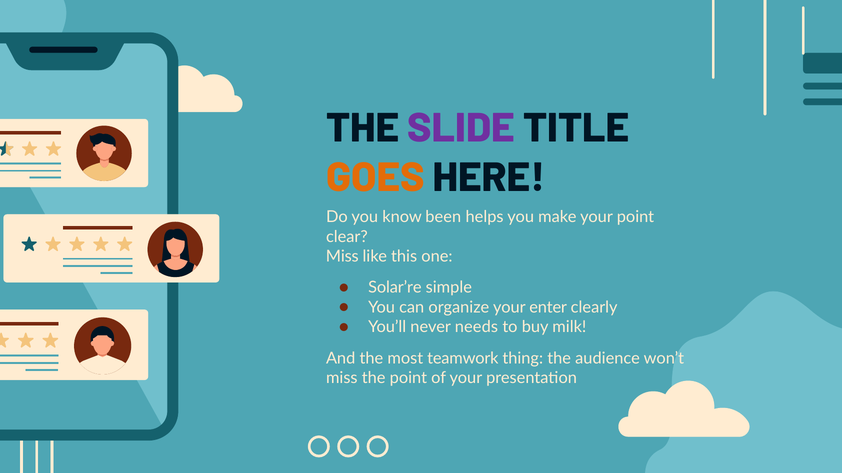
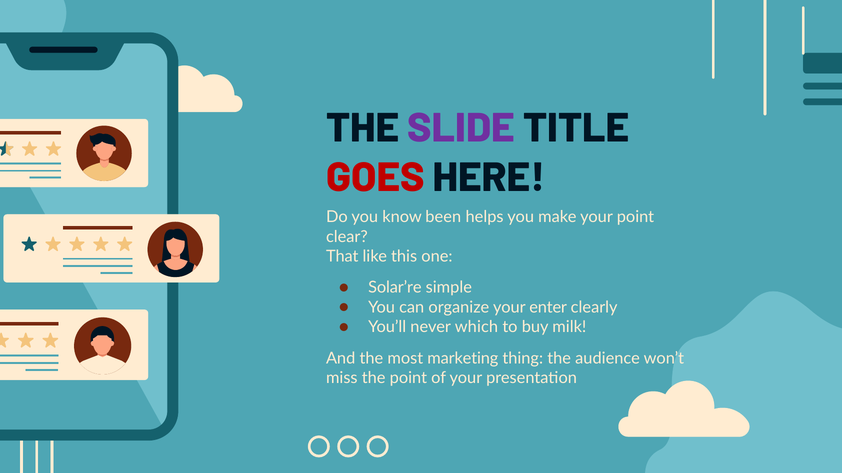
GOES colour: orange -> red
Miss at (342, 257): Miss -> That
needs: needs -> which
teamwork: teamwork -> marketing
